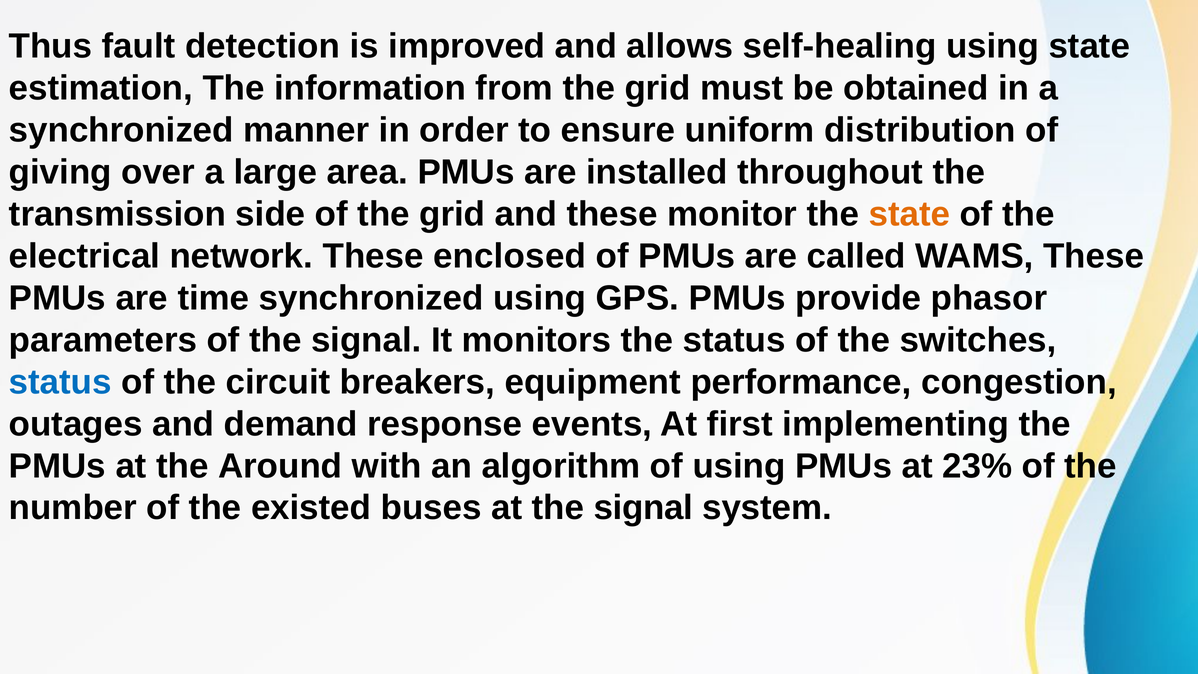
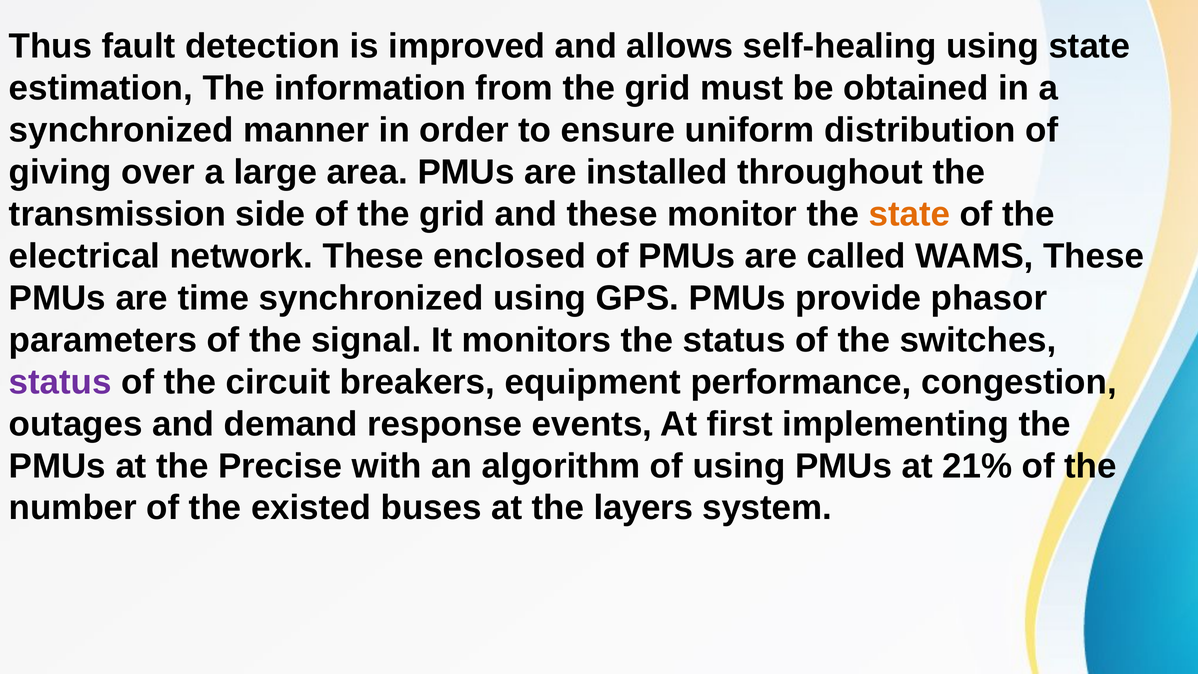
status at (60, 382) colour: blue -> purple
Around: Around -> Precise
23%: 23% -> 21%
at the signal: signal -> layers
